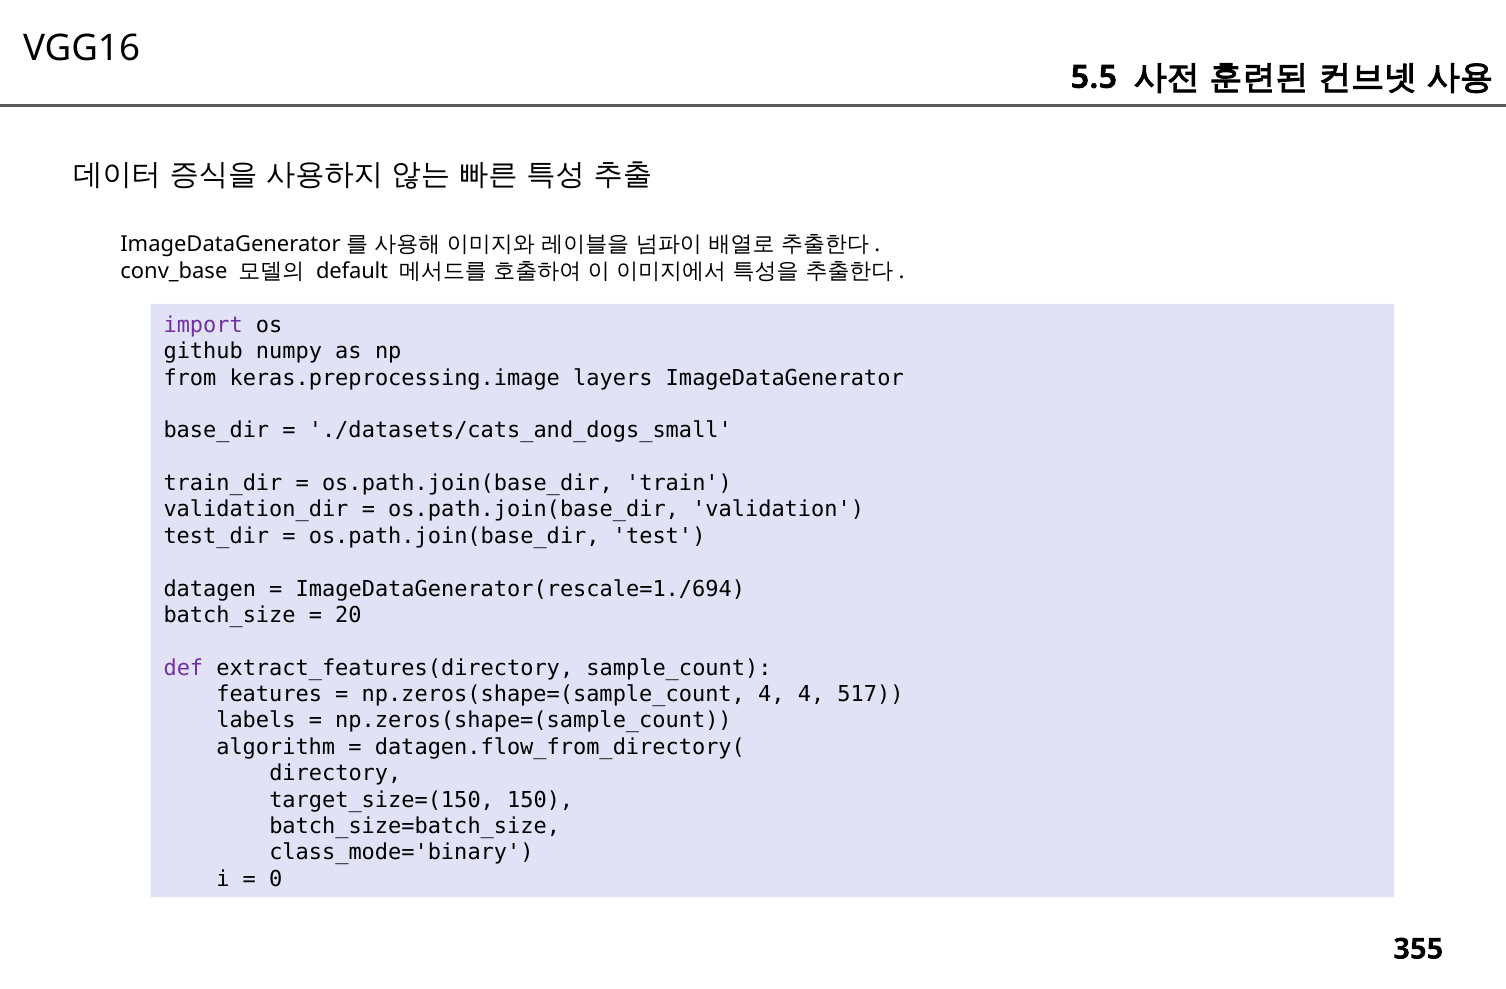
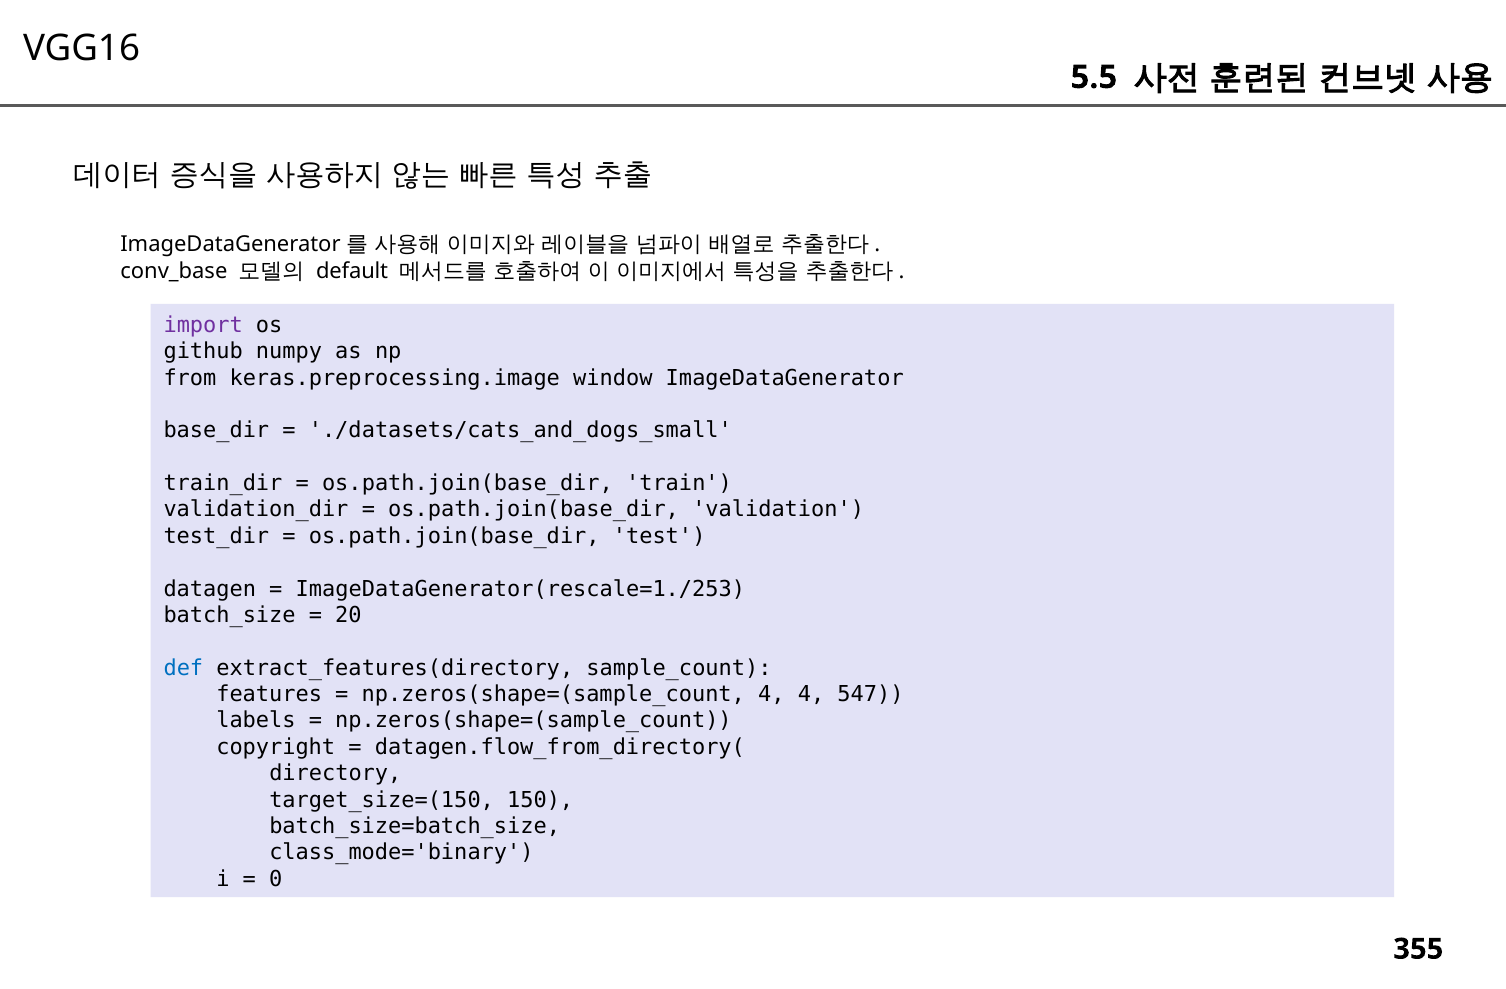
layers: layers -> window
ImageDataGenerator(rescale=1./694: ImageDataGenerator(rescale=1./694 -> ImageDataGenerator(rescale=1./253
def colour: purple -> blue
517: 517 -> 547
algorithm: algorithm -> copyright
